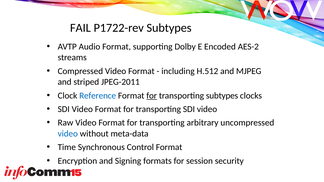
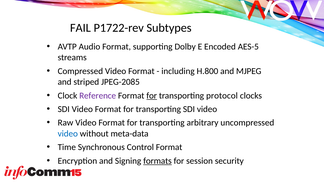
AES-2: AES-2 -> AES-5
H.512: H.512 -> H.800
JPEG-2011: JPEG-2011 -> JPEG-2085
Reference colour: blue -> purple
transporting subtypes: subtypes -> protocol
formats underline: none -> present
